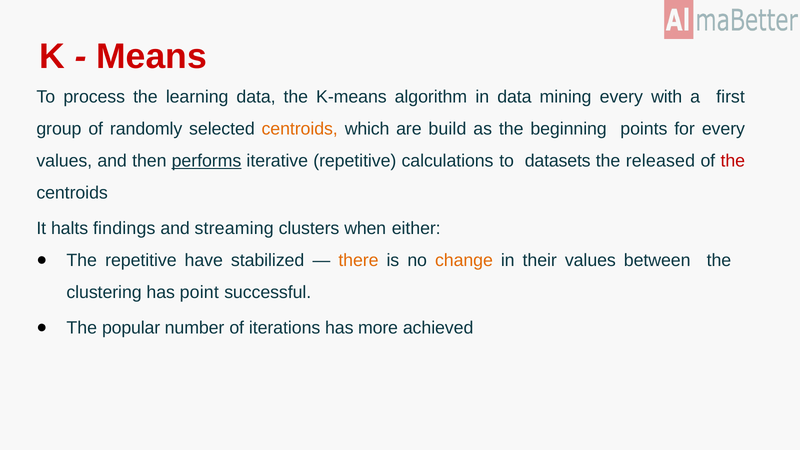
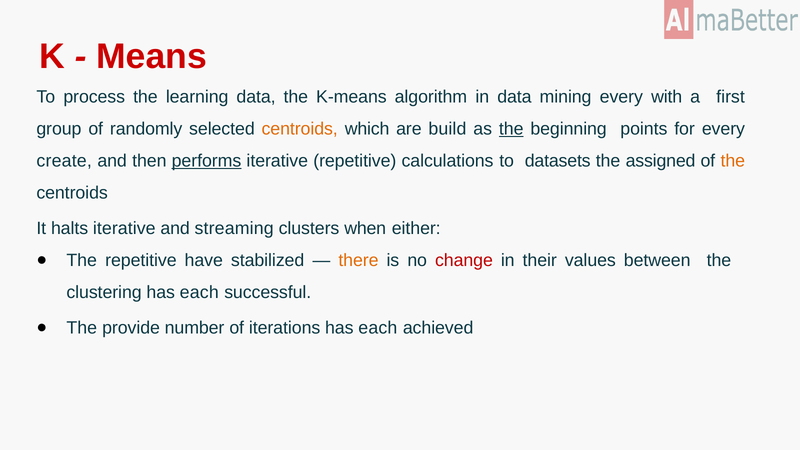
the at (511, 129) underline: none -> present
values at (64, 161): values -> create
released: released -> assigned
the at (733, 161) colour: red -> orange
halts findings: findings -> iterative
change colour: orange -> red
clustering has point: point -> each
popular: popular -> provide
iterations has more: more -> each
